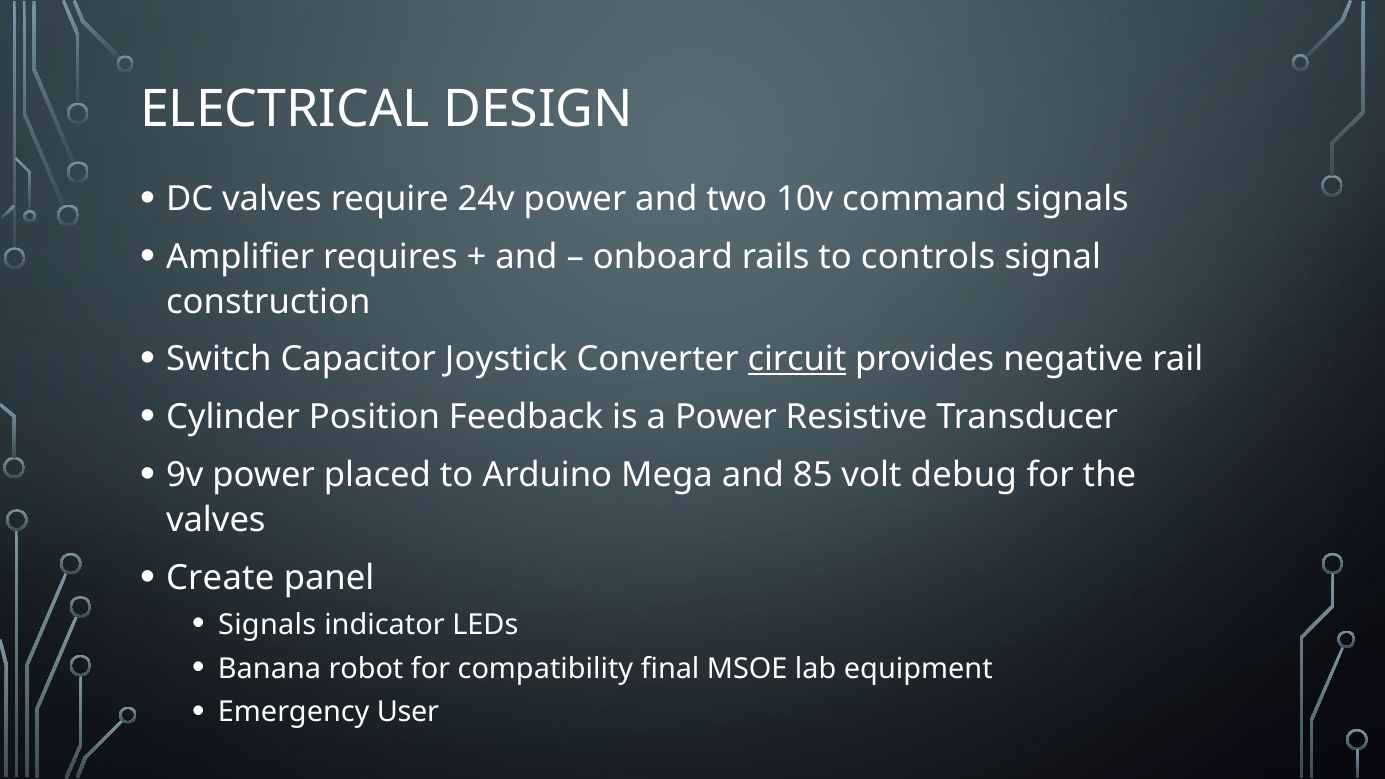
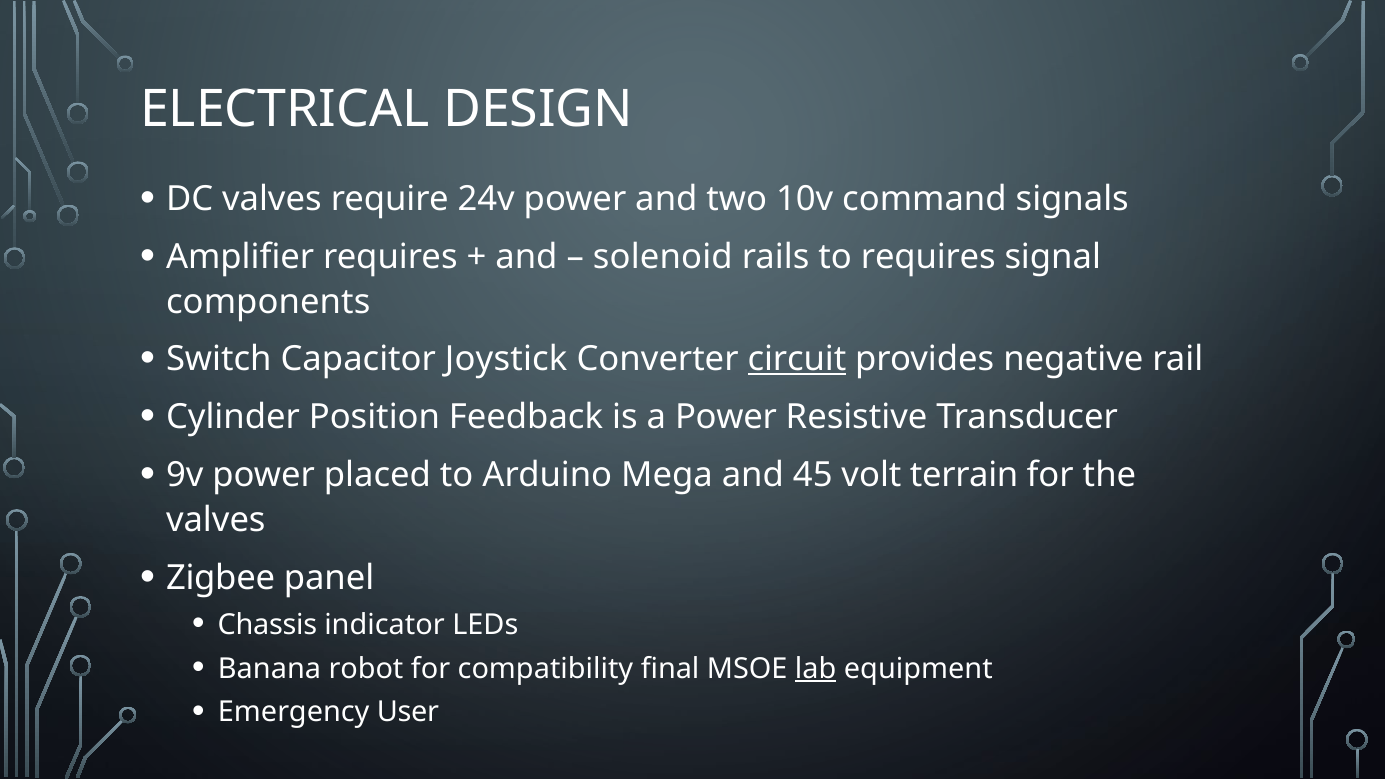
onboard: onboard -> solenoid
to controls: controls -> requires
construction: construction -> components
85: 85 -> 45
debug: debug -> terrain
Create: Create -> Zigbee
Signals at (267, 625): Signals -> Chassis
lab underline: none -> present
